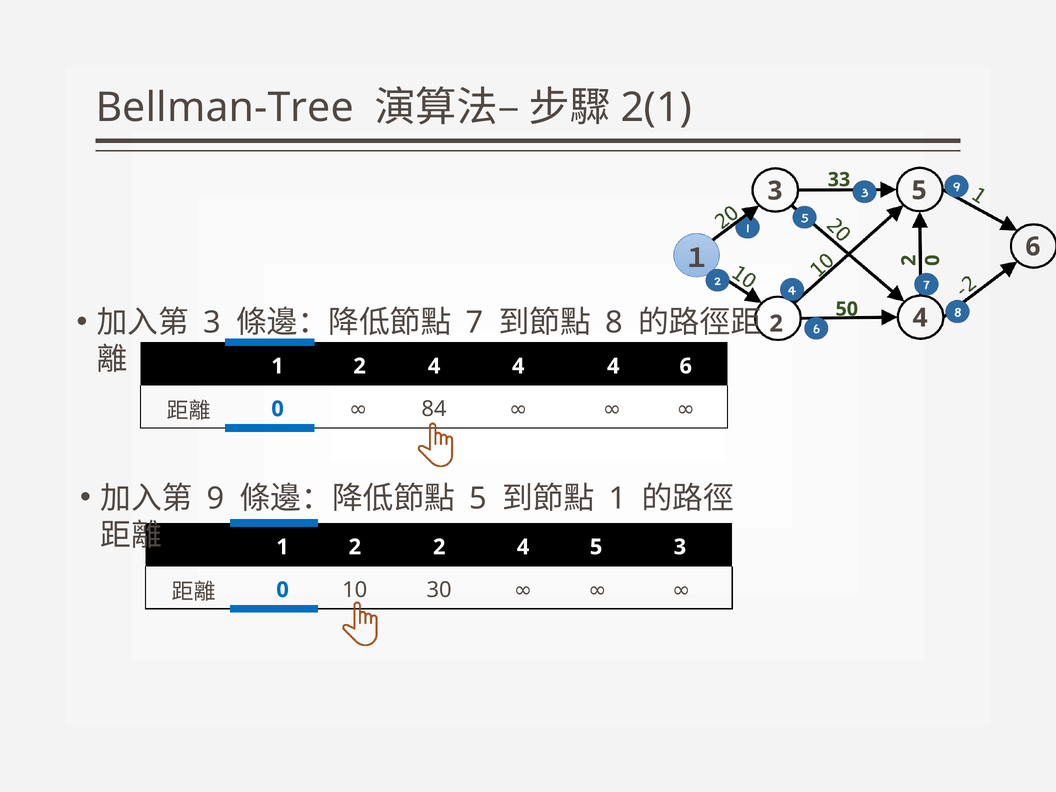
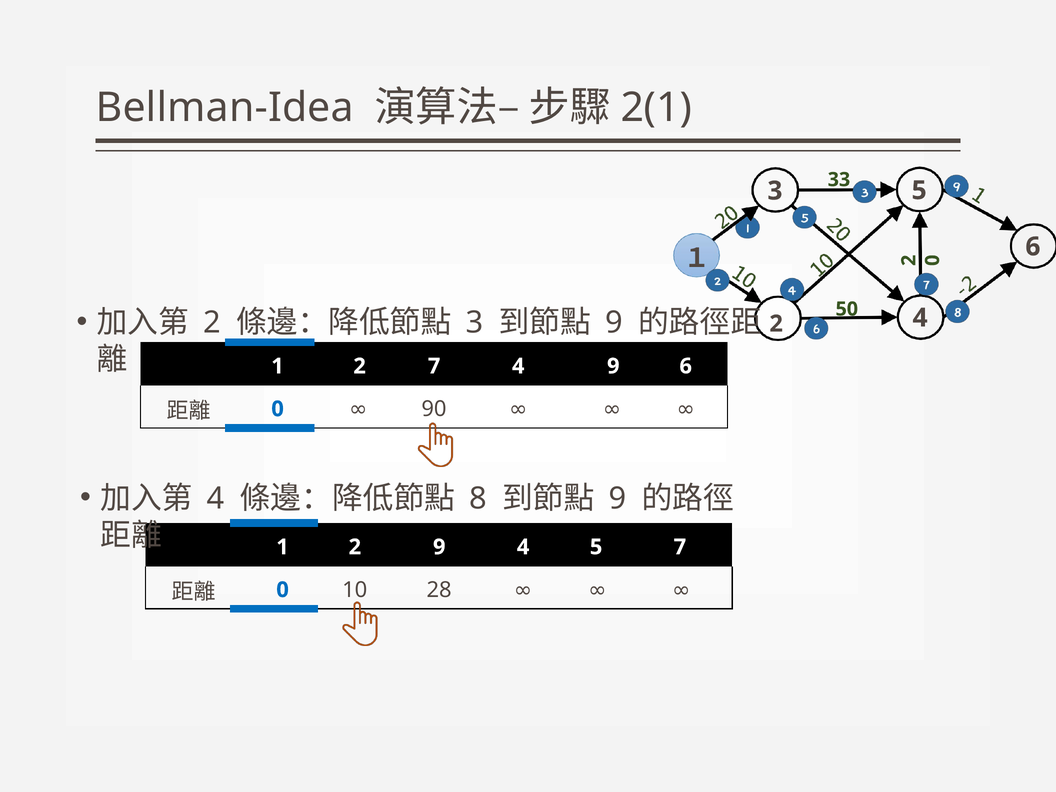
Bellman-Tree: Bellman-Tree -> Bellman-Idea
3 at (212, 323): 3 -> 2
7 at (475, 323): 7 -> 3
8 at (614, 323): 8 -> 9
1 2 4: 4 -> 7
4 at (613, 366): 4 -> 9
84: 84 -> 90
9 at (216, 499): 9 -> 4
5 at (478, 499): 5 -> 8
1 at (617, 499): 1 -> 9
2 2: 2 -> 9
5 3: 3 -> 7
30: 30 -> 28
